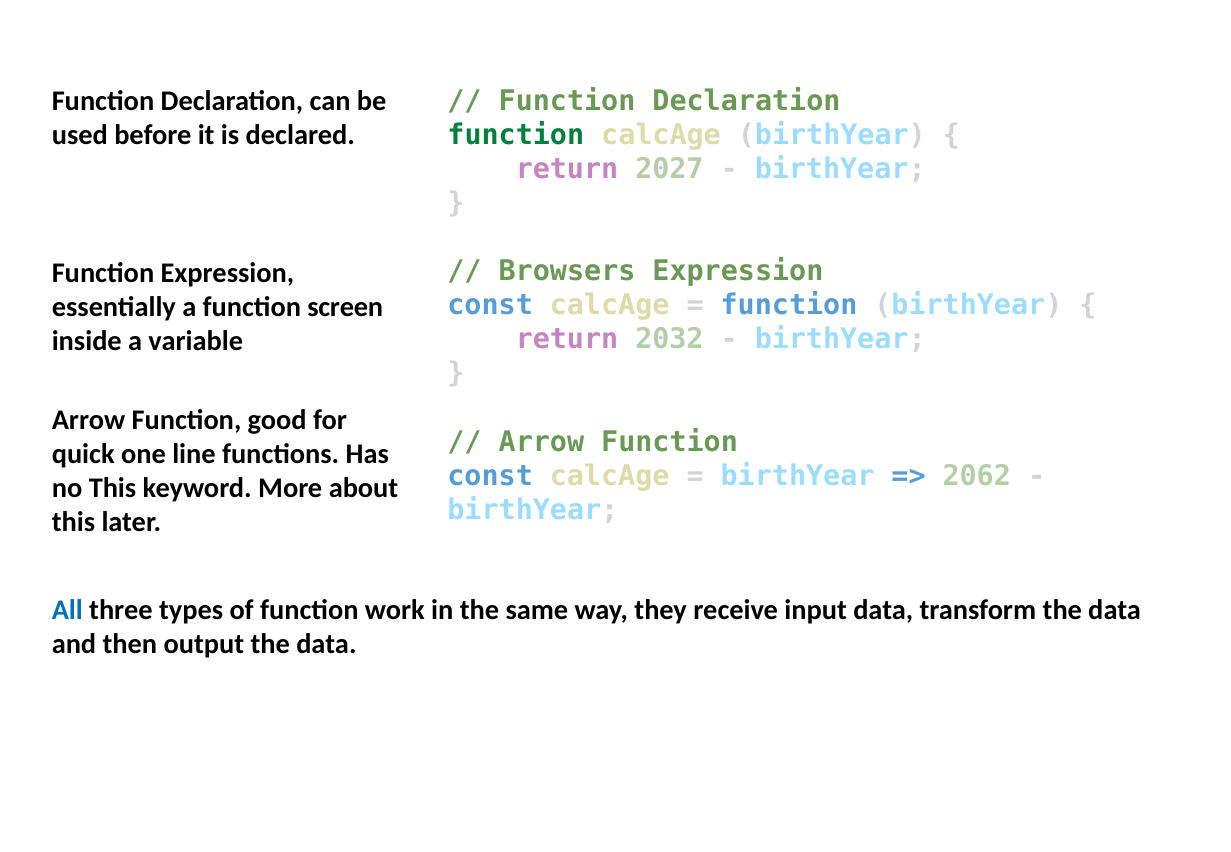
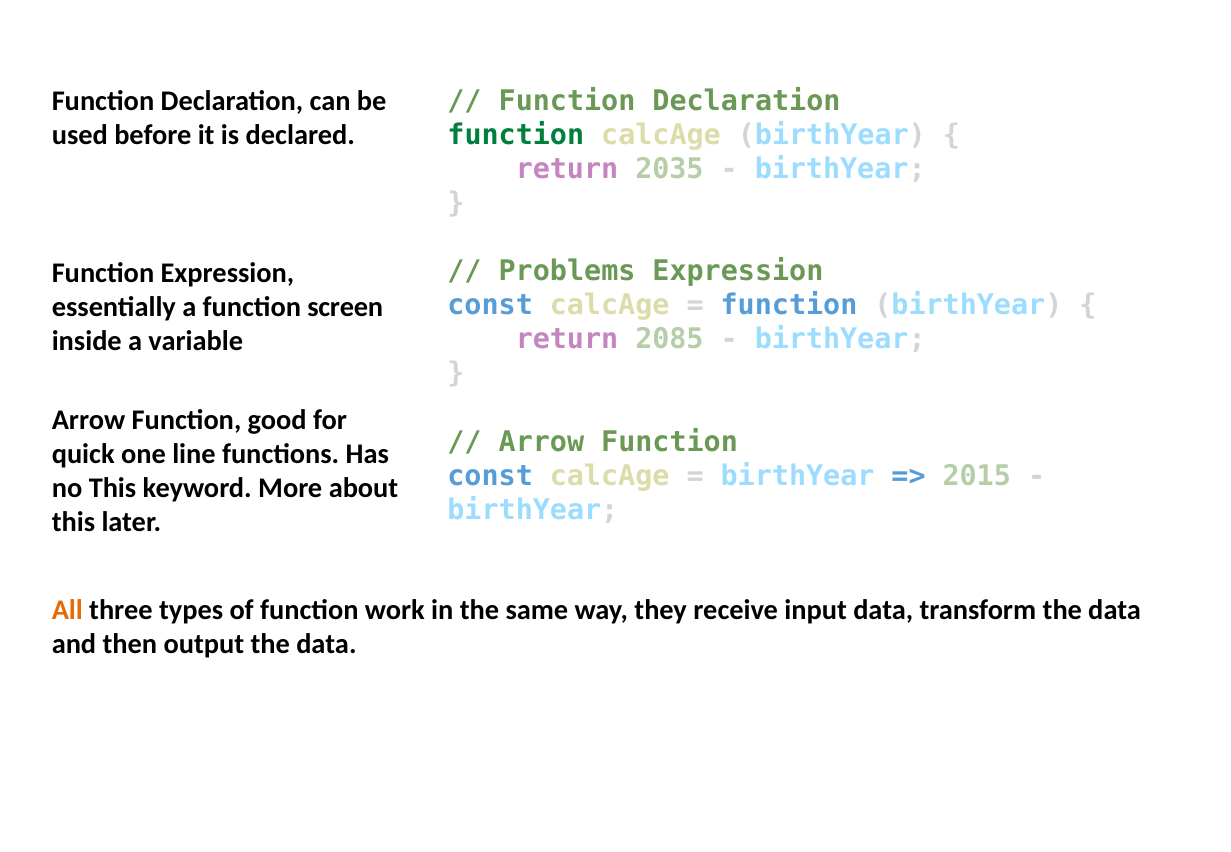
2027: 2027 -> 2035
Browsers: Browsers -> Problems
2032: 2032 -> 2085
2062: 2062 -> 2015
All colour: blue -> orange
